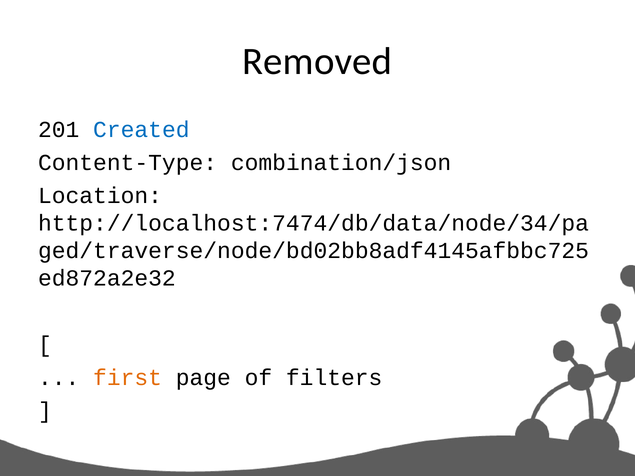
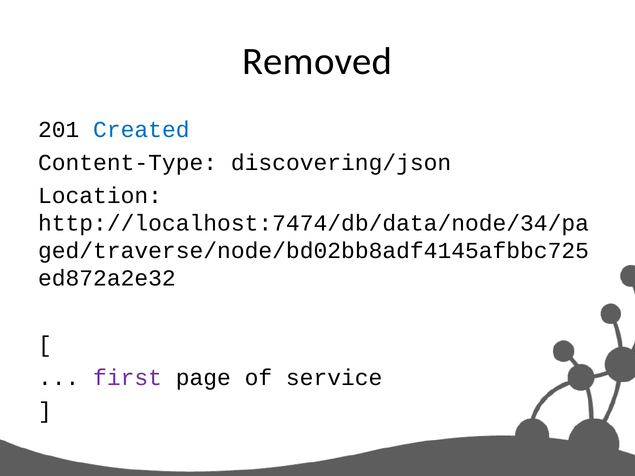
combination/json: combination/json -> discovering/json
first colour: orange -> purple
filters: filters -> service
